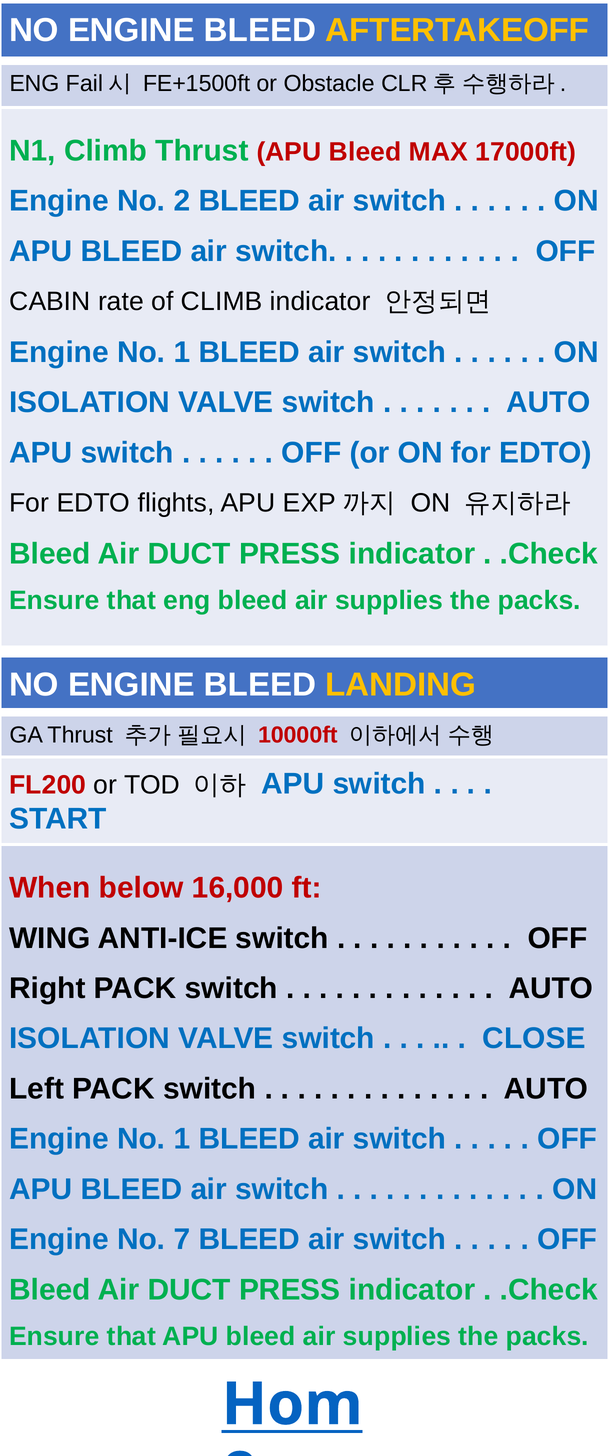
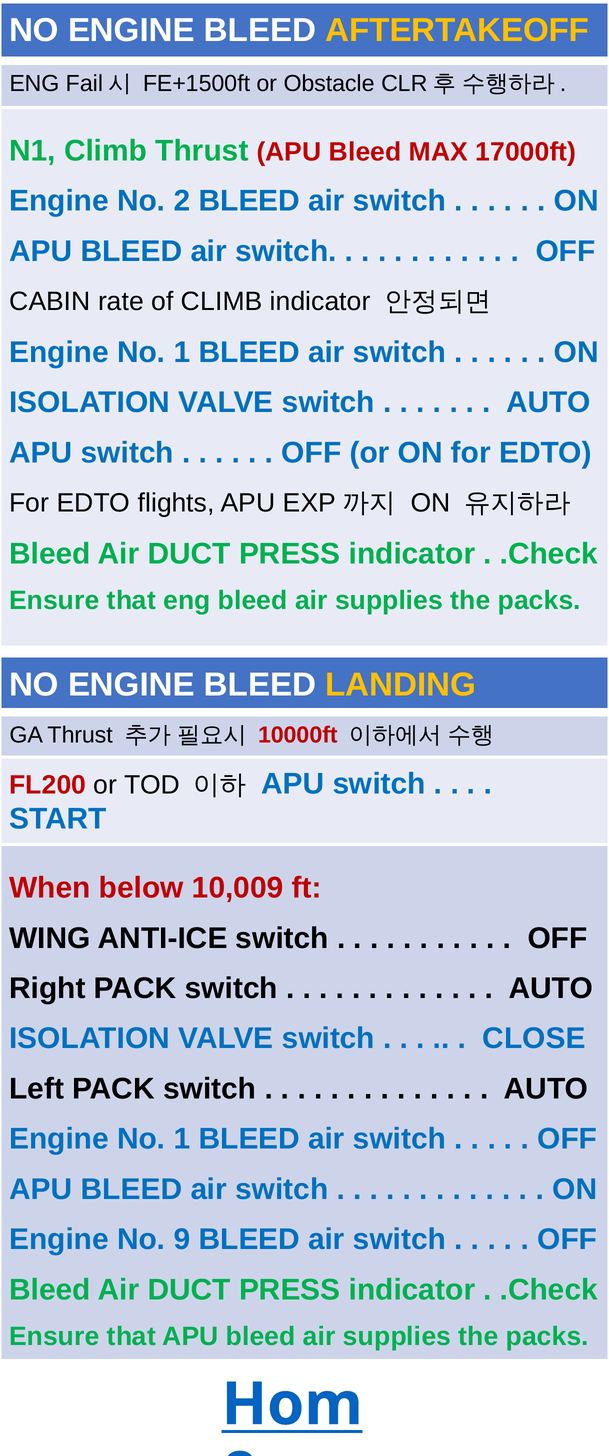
16,000: 16,000 -> 10,009
7: 7 -> 9
